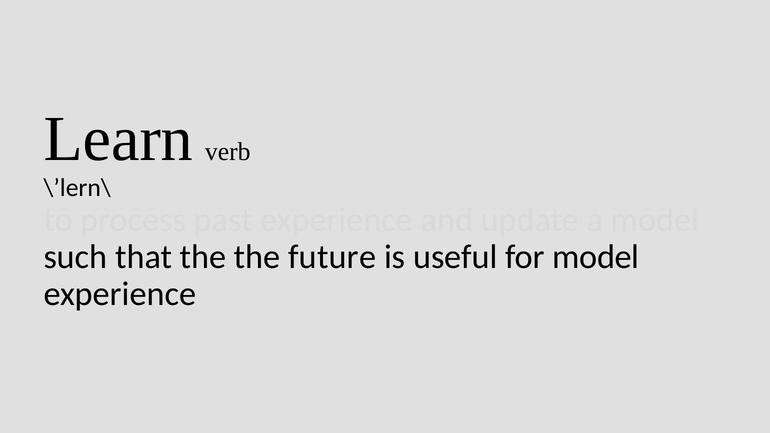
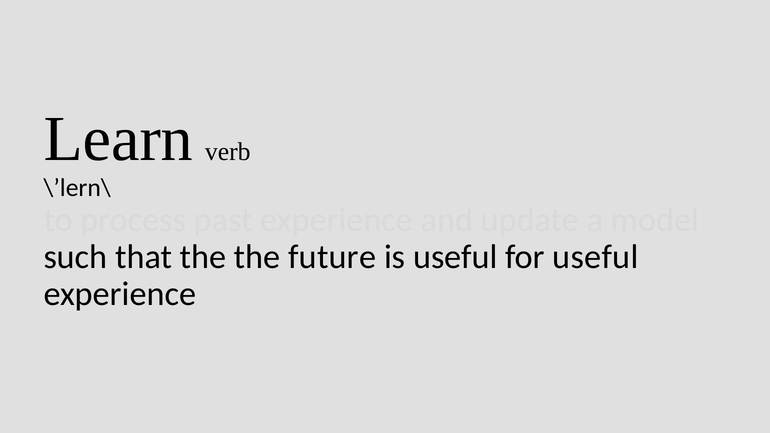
for model: model -> useful
